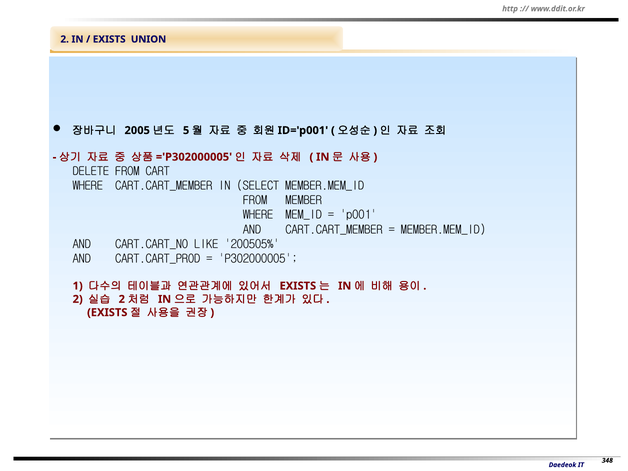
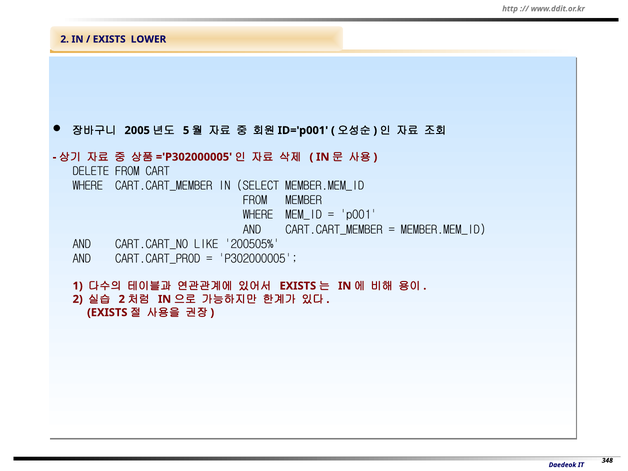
UNION: UNION -> LOWER
